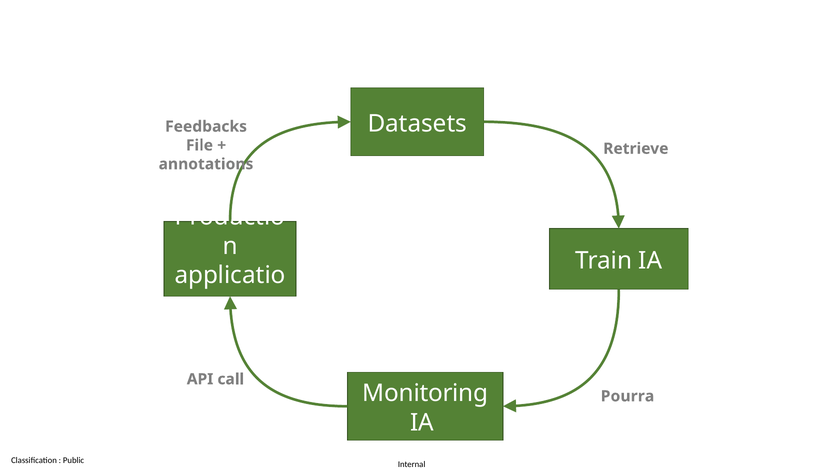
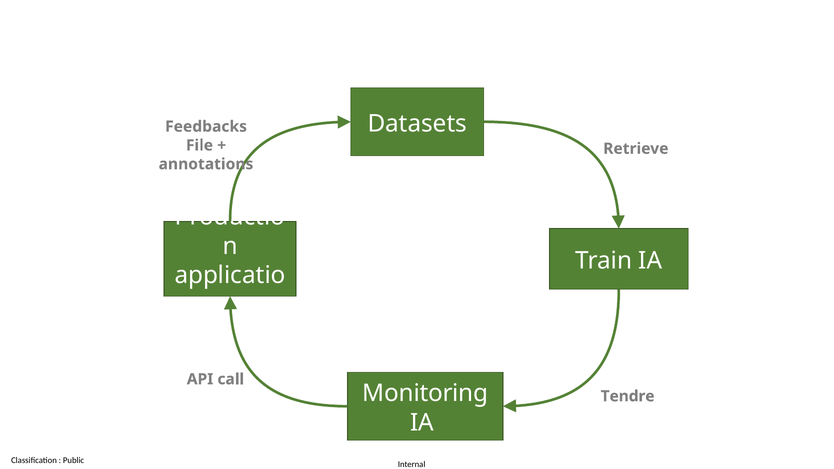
Pourra: Pourra -> Tendre
